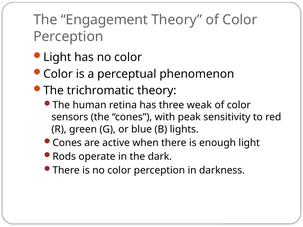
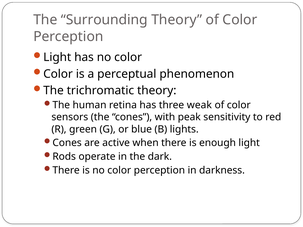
Engagement: Engagement -> Surrounding
